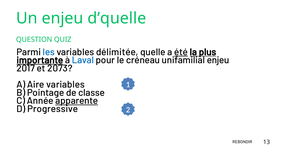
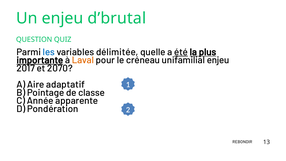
d’quelle: d’quelle -> d’brutal
Laval colour: blue -> orange
2073: 2073 -> 2070
Aire variables: variables -> adaptatif
apparente underline: present -> none
Progressive: Progressive -> Pondération
